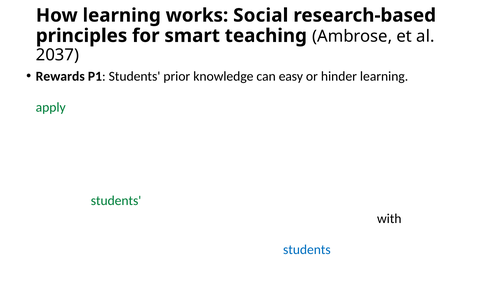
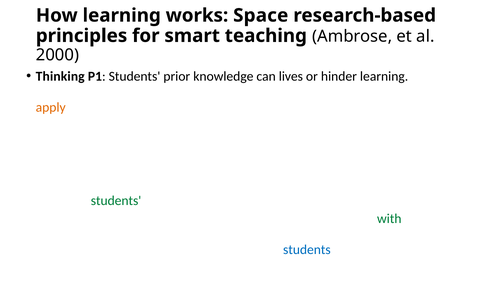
works Social: Social -> Space
2037: 2037 -> 2000
Rewards: Rewards -> Thinking
easy: easy -> lives
apply at (51, 107) colour: green -> orange
with at (389, 218) colour: black -> green
